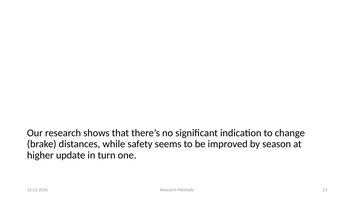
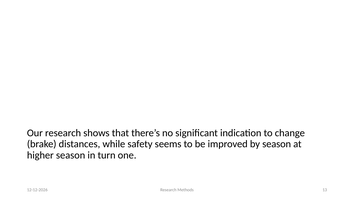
higher update: update -> season
